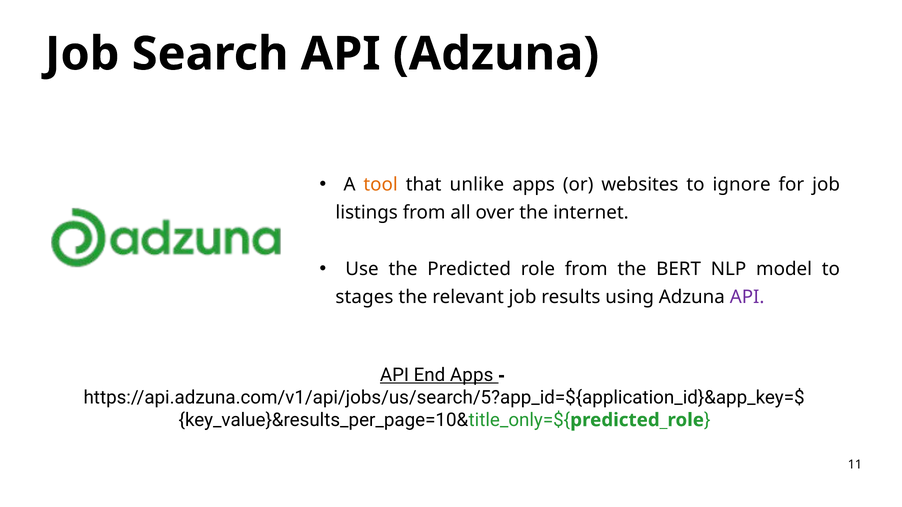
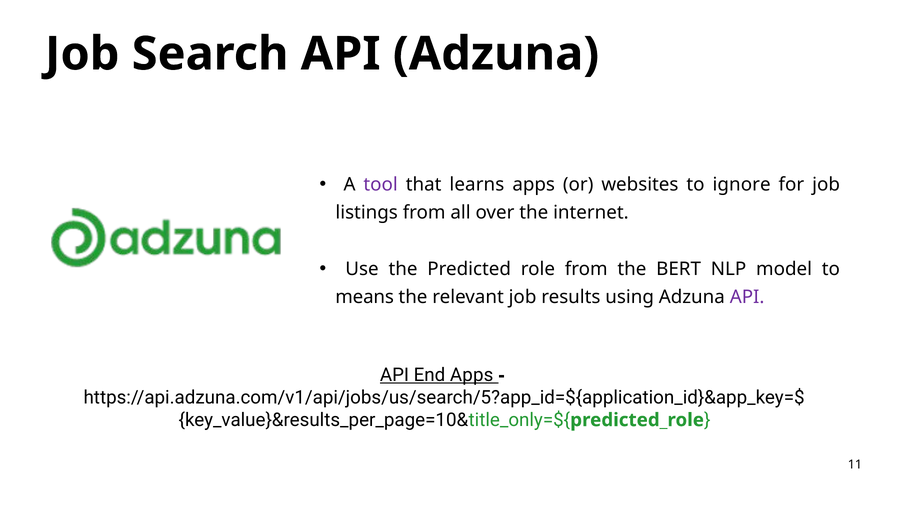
tool colour: orange -> purple
unlike: unlike -> learns
stages: stages -> means
